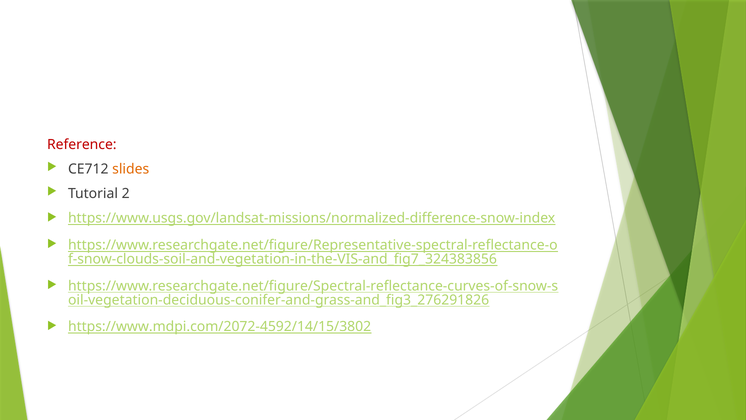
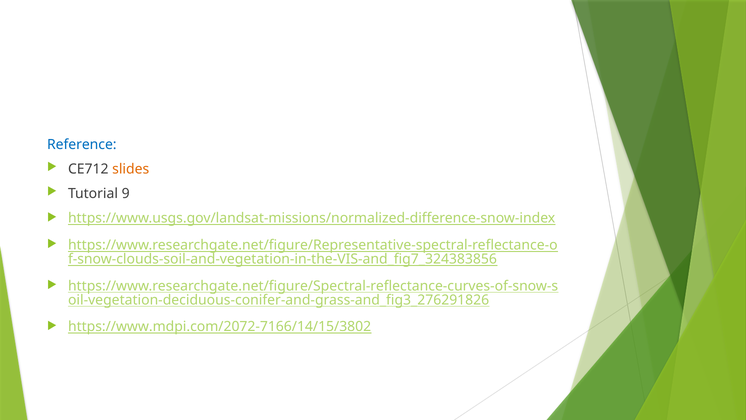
Reference colour: red -> blue
2: 2 -> 9
https://www.mdpi.com/2072-4592/14/15/3802: https://www.mdpi.com/2072-4592/14/15/3802 -> https://www.mdpi.com/2072-7166/14/15/3802
